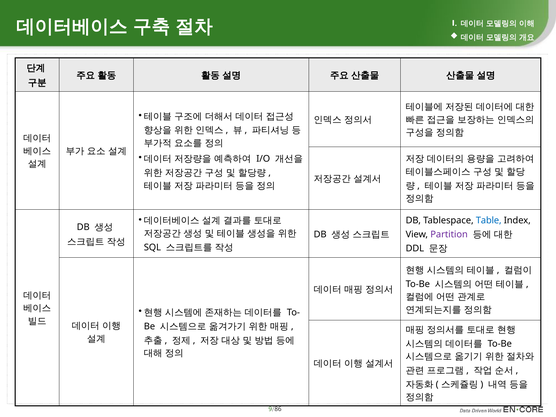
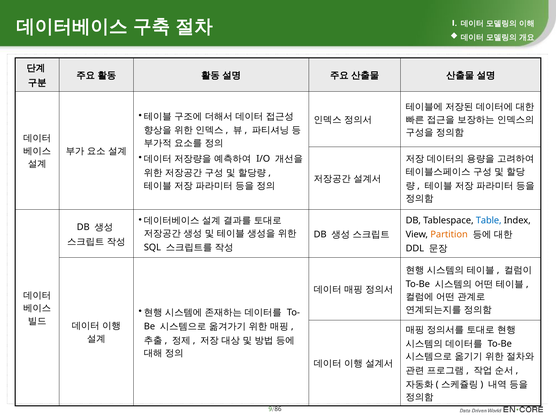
Partition colour: purple -> orange
